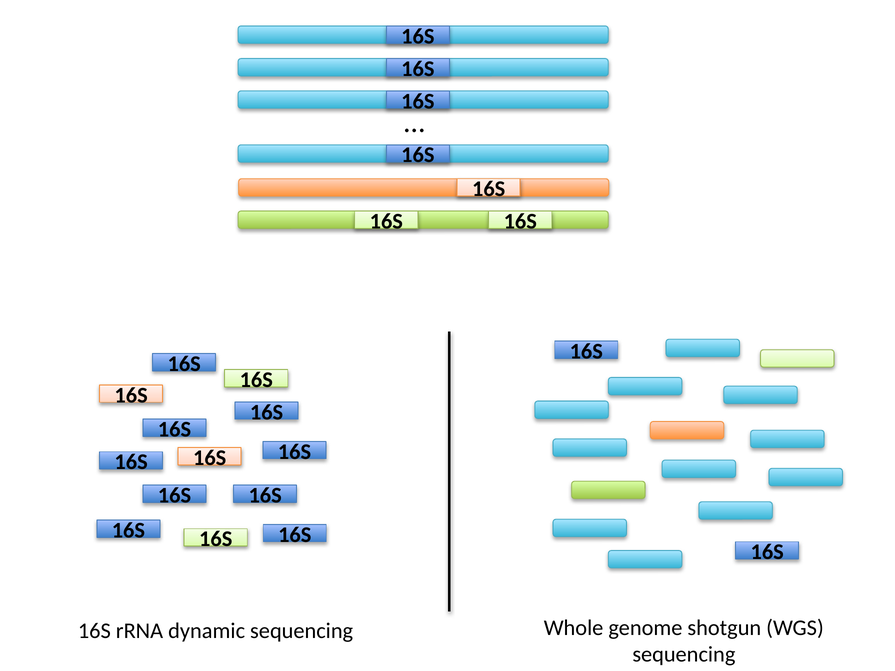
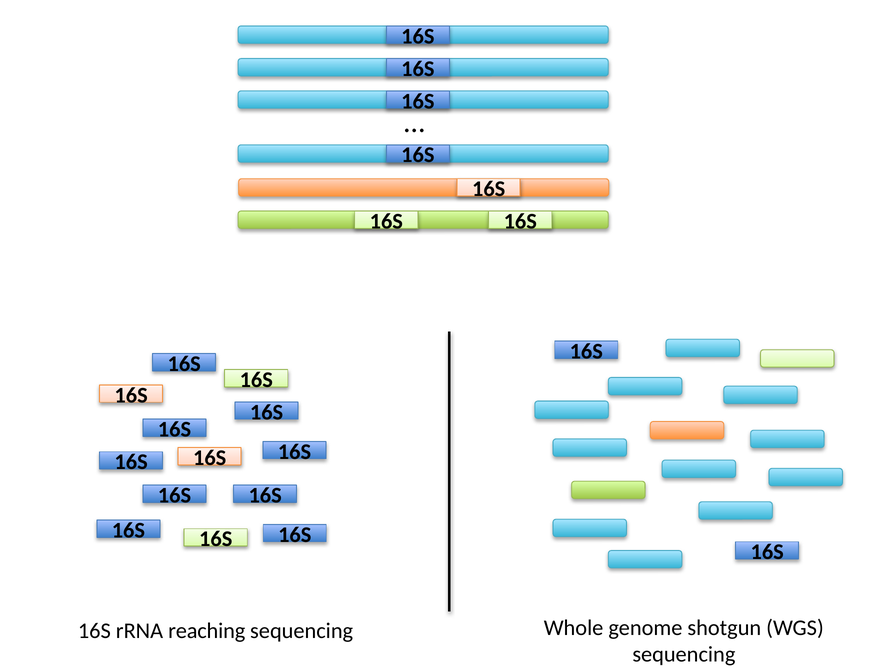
dynamic: dynamic -> reaching
